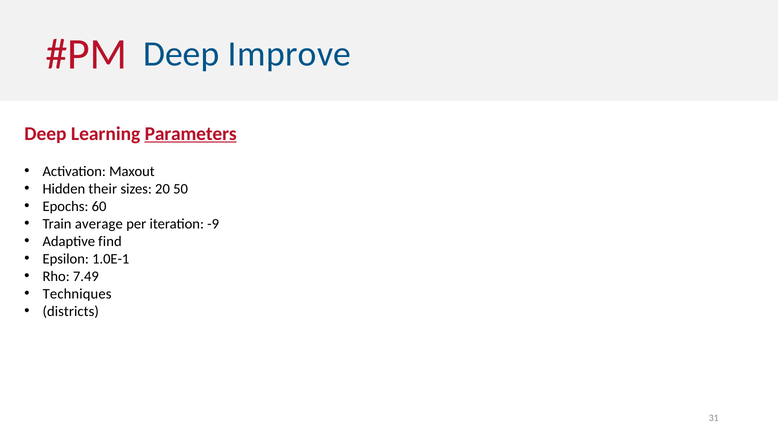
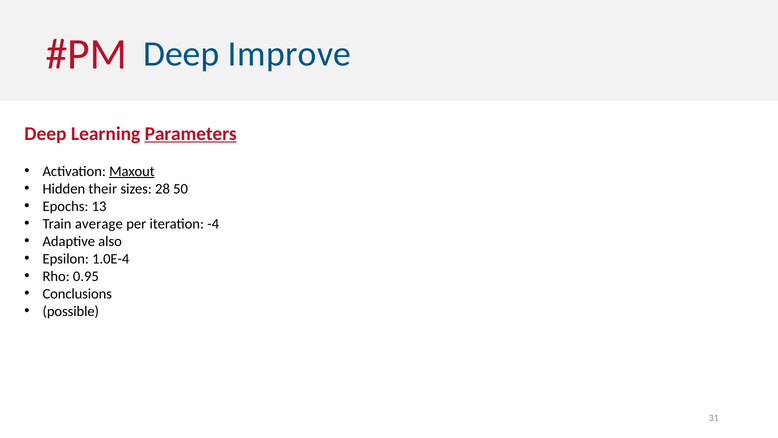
Maxout underline: none -> present
20: 20 -> 28
60: 60 -> 13
-9: -9 -> -4
find: find -> also
1.0E-1: 1.0E-1 -> 1.0E-4
7.49: 7.49 -> 0.95
Techniques: Techniques -> Conclusions
districts: districts -> possible
